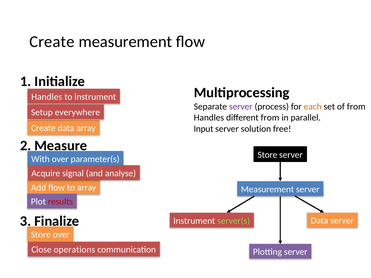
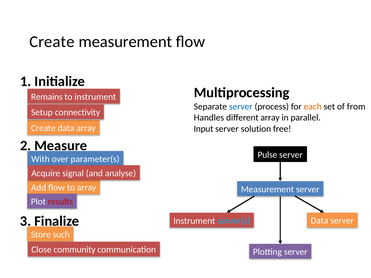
Handles at (47, 97): Handles -> Remains
server at (241, 107) colour: purple -> blue
everywhere: everywhere -> connectivity
different from: from -> array
Store at (267, 155): Store -> Pulse
server(s colour: light green -> light blue
Store over: over -> such
operations: operations -> community
